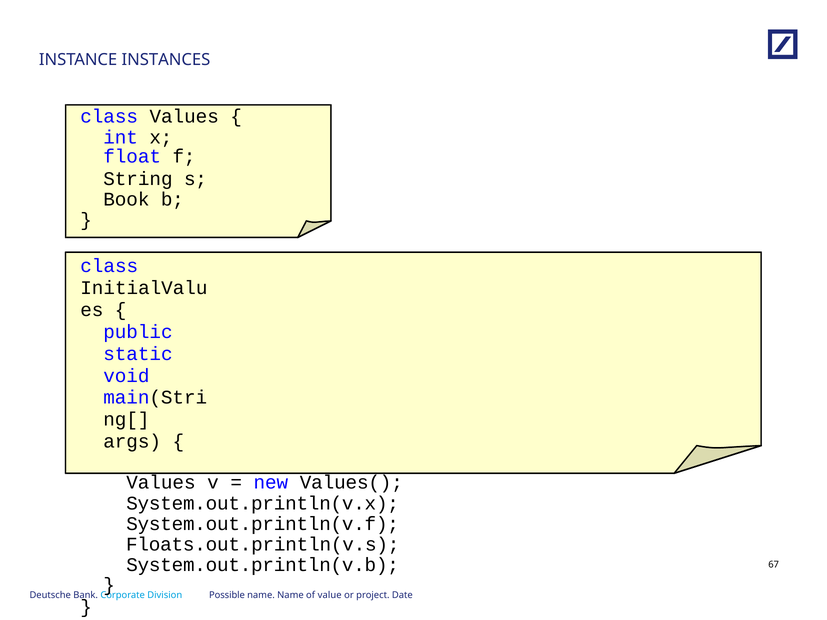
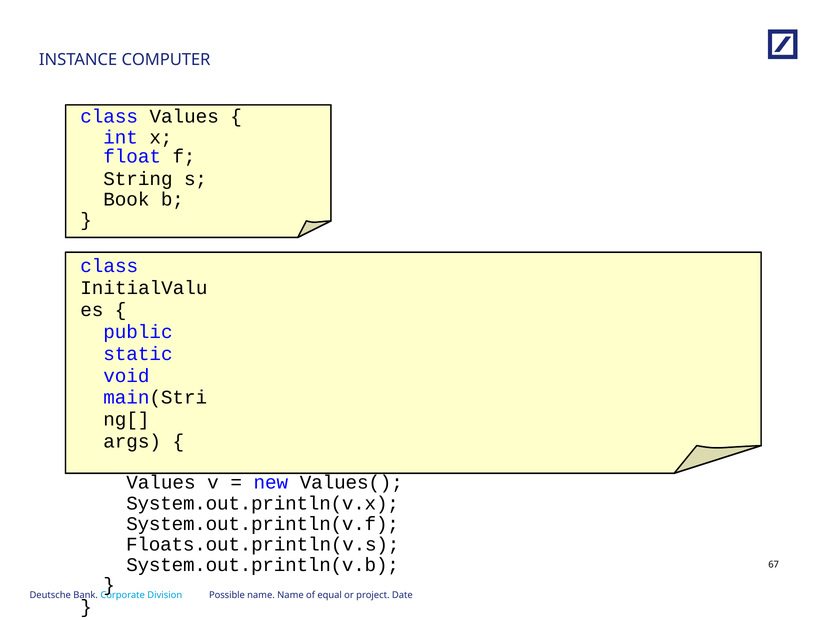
INSTANCES: INSTANCES -> COMPUTER
value: value -> equal
